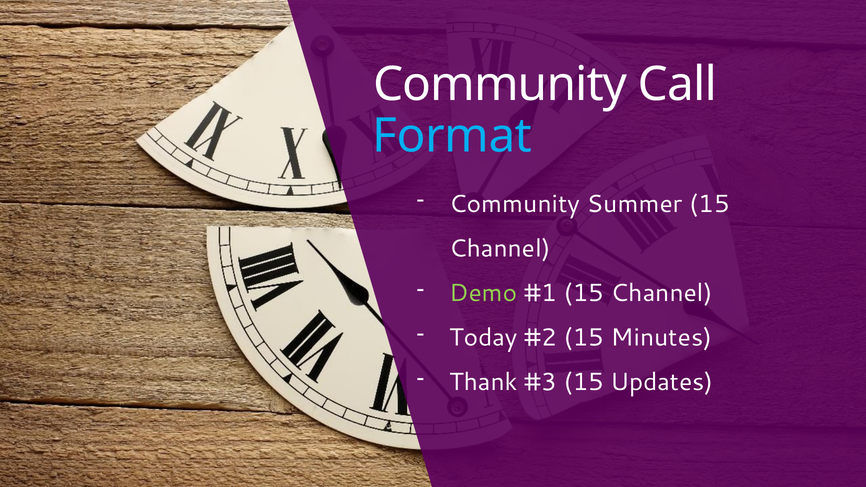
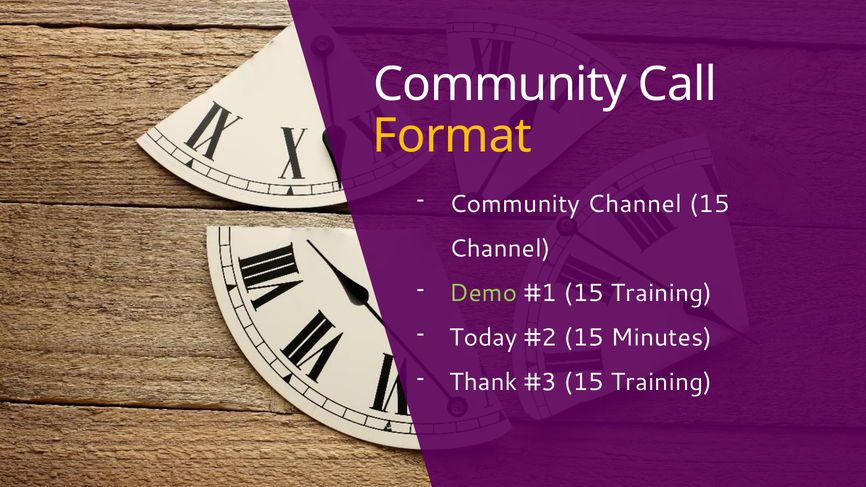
Format colour: light blue -> yellow
Community Summer: Summer -> Channel
Channel at (662, 293): Channel -> Training
Updates at (662, 382): Updates -> Training
